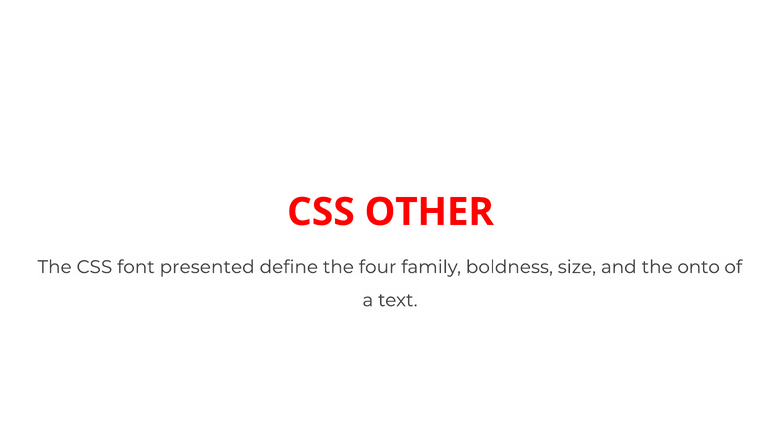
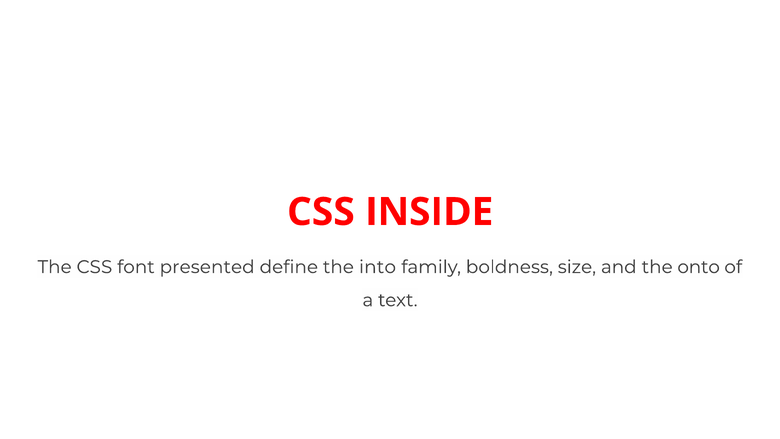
OTHER: OTHER -> INSIDE
four: four -> into
